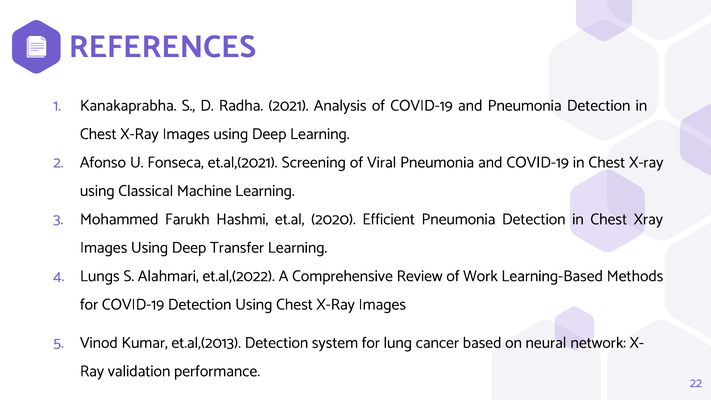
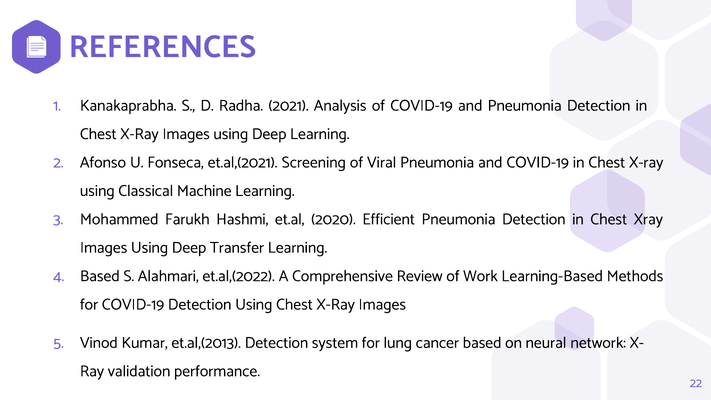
Lungs at (100, 276): Lungs -> Based
